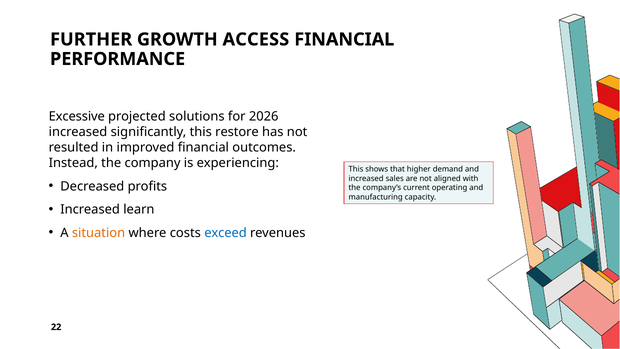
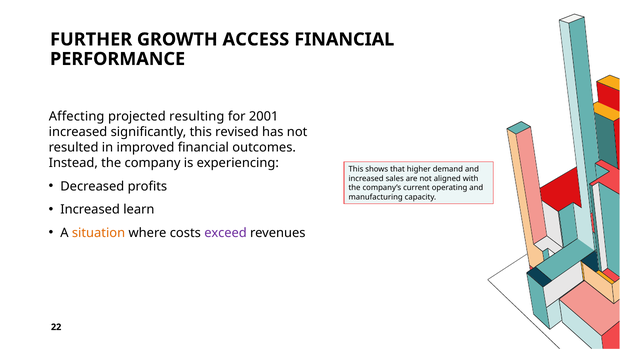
Excessive: Excessive -> Affecting
solutions: solutions -> resulting
2026: 2026 -> 2001
restore: restore -> revised
exceed colour: blue -> purple
